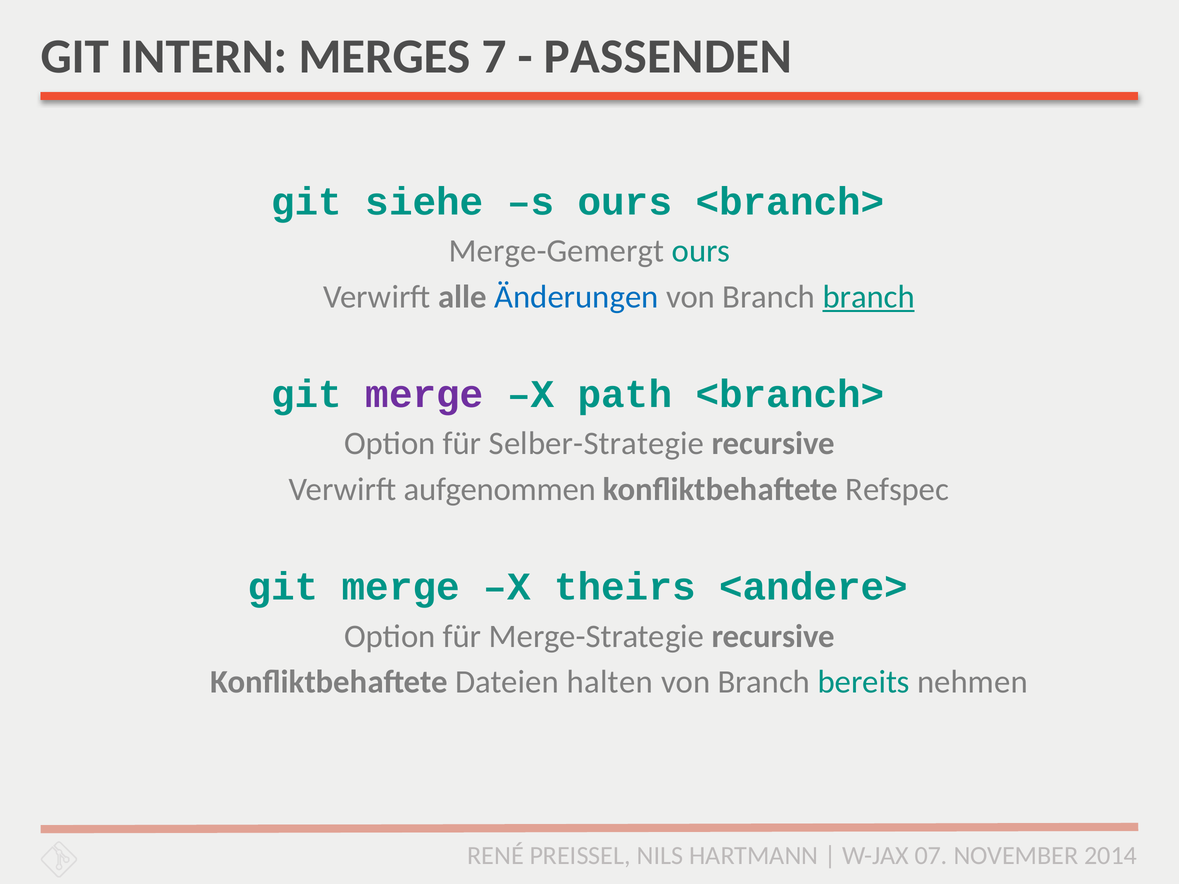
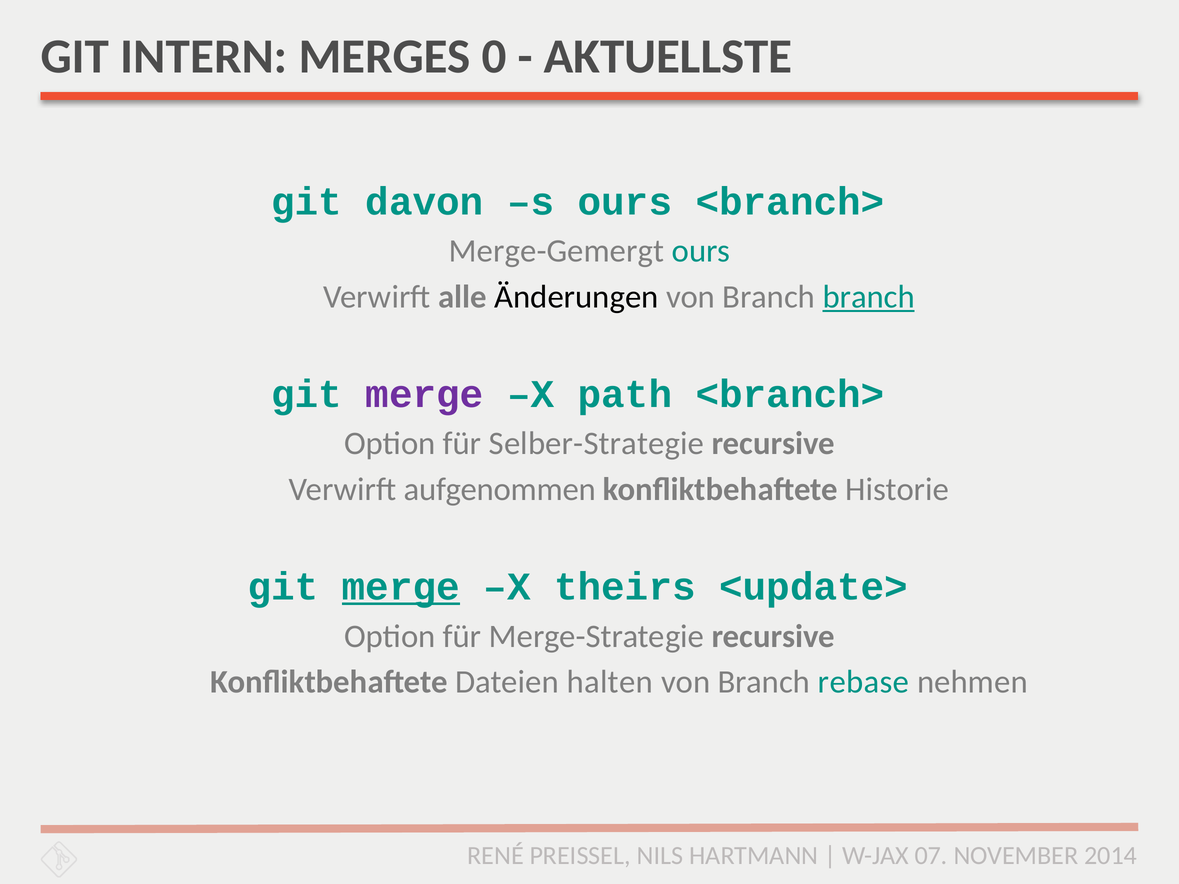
7: 7 -> 0
PASSENDEN: PASSENDEN -> AKTUELLSTE
siehe: siehe -> davon
Änderungen colour: blue -> black
Refspec: Refspec -> Historie
merge at (401, 587) underline: none -> present
<andere>: <andere> -> <update>
bereits: bereits -> rebase
